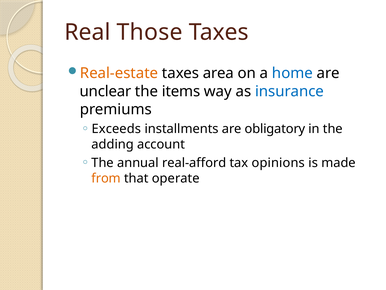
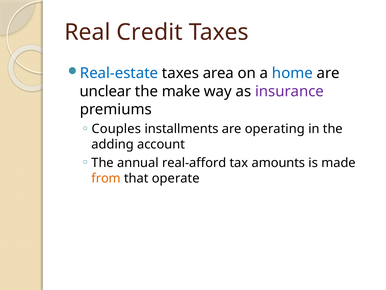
Those: Those -> Credit
Real-estate colour: orange -> blue
items: items -> make
insurance colour: blue -> purple
Exceeds: Exceeds -> Couples
obligatory: obligatory -> operating
opinions: opinions -> amounts
